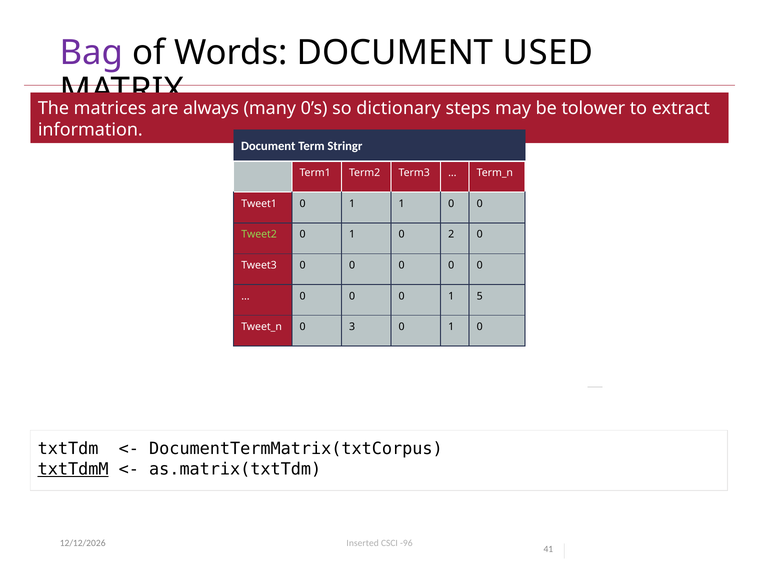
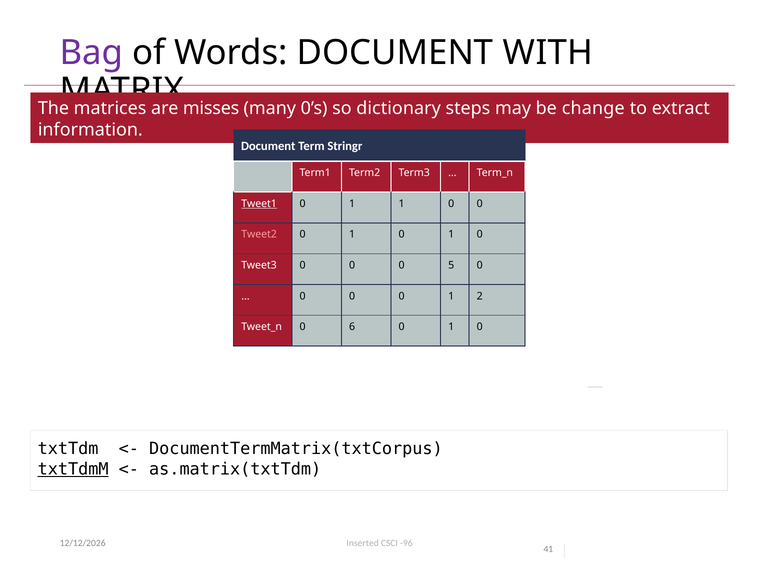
USED: USED -> WITH
always: always -> misses
tolower: tolower -> change
Tweet1 underline: none -> present
Tweet2 colour: light green -> pink
1 0 2: 2 -> 1
0 at (451, 265): 0 -> 5
5: 5 -> 2
3: 3 -> 6
